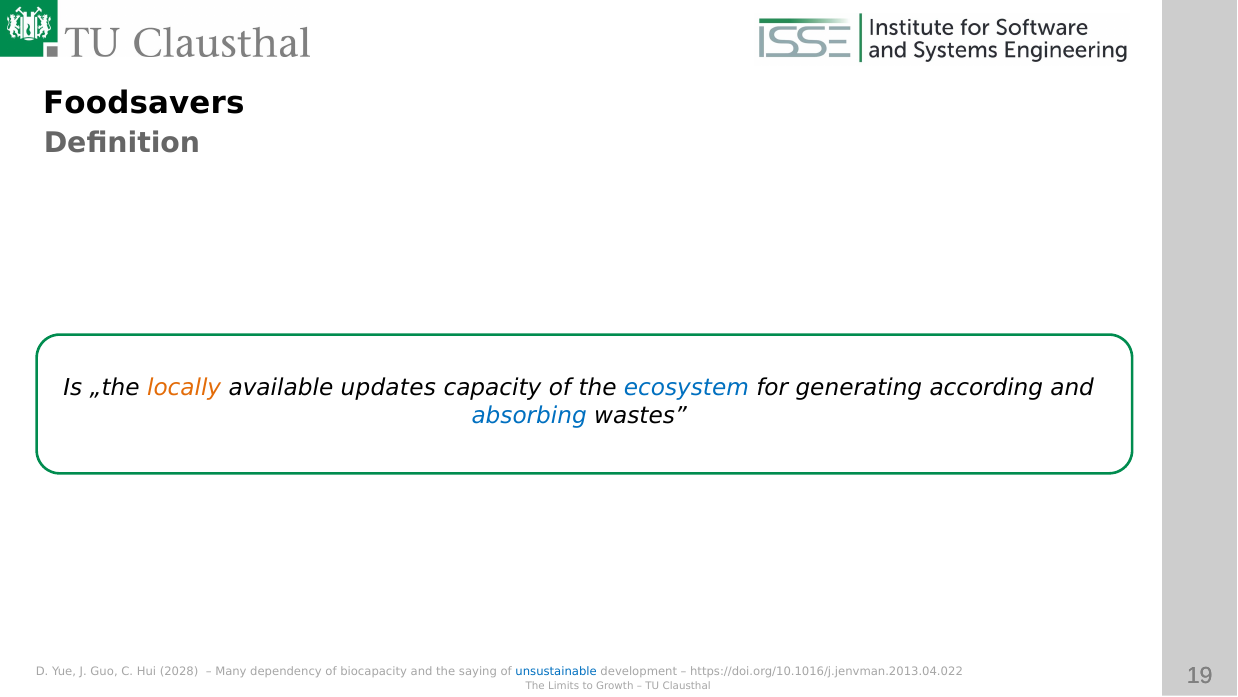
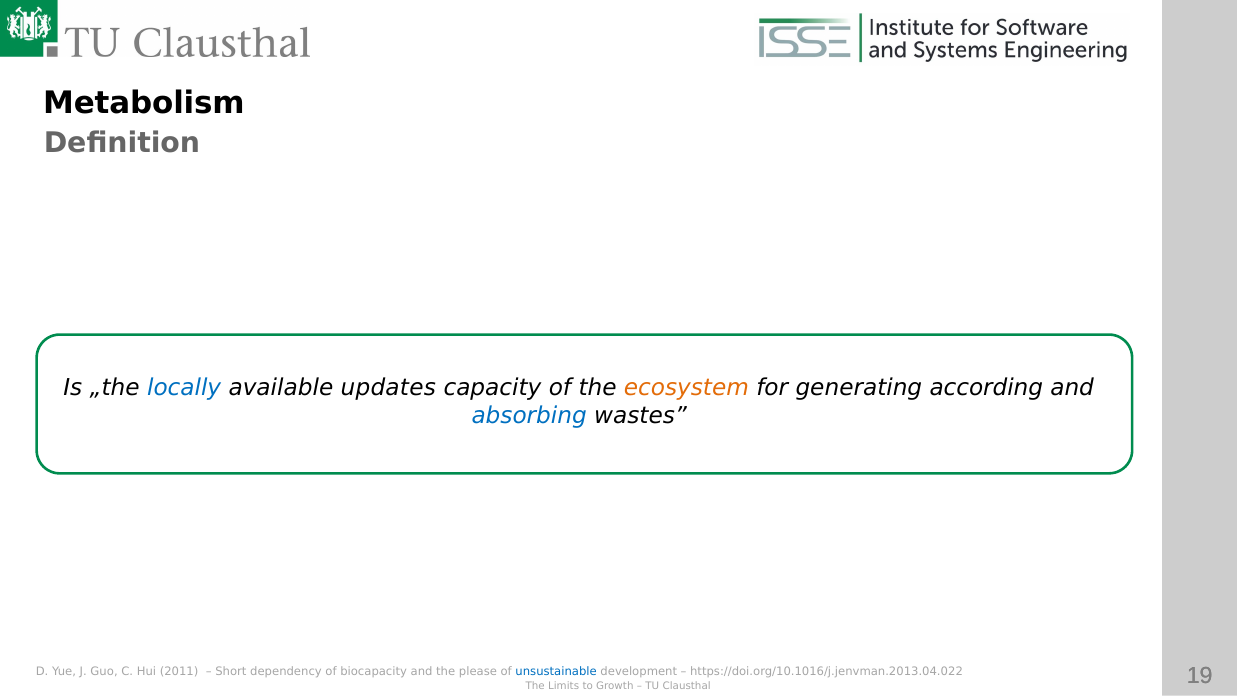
Foodsavers: Foodsavers -> Metabolism
locally colour: orange -> blue
ecosystem colour: blue -> orange
2028: 2028 -> 2011
Many: Many -> Short
saying: saying -> please
